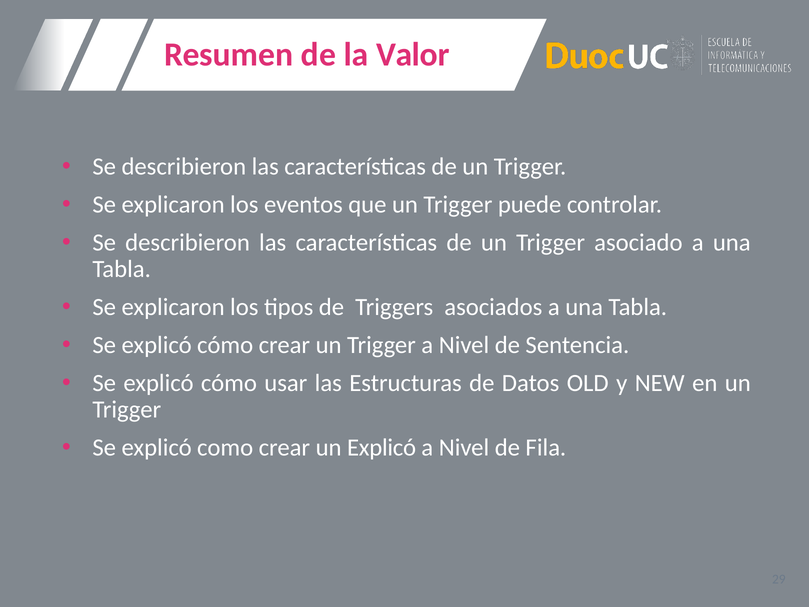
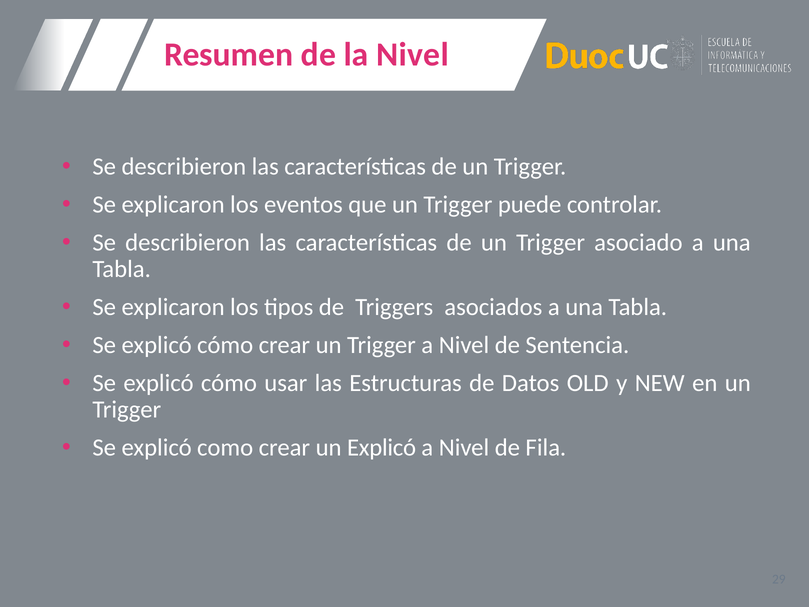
la Valor: Valor -> Nivel
